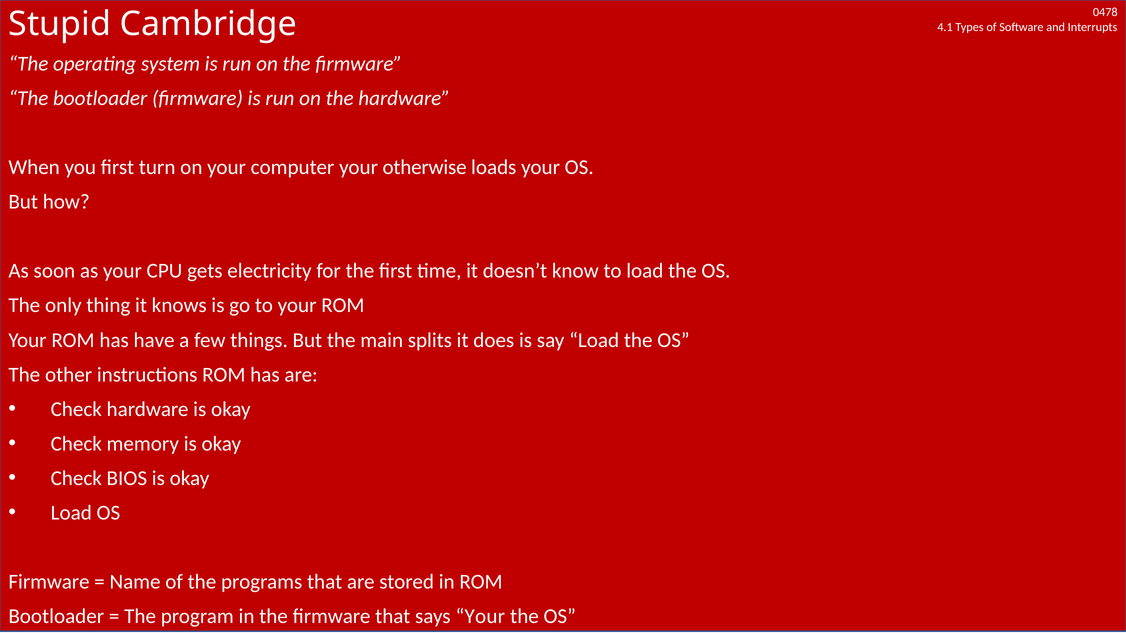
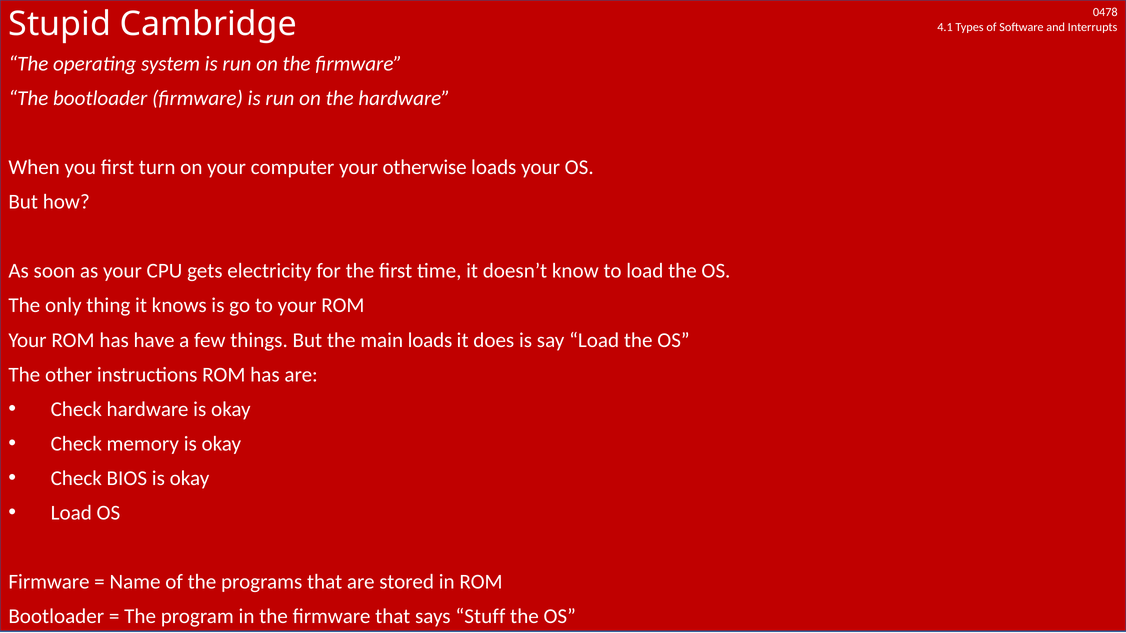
main splits: splits -> loads
says Your: Your -> Stuff
